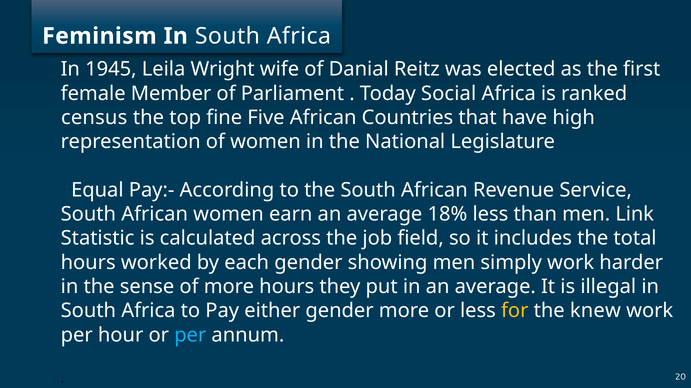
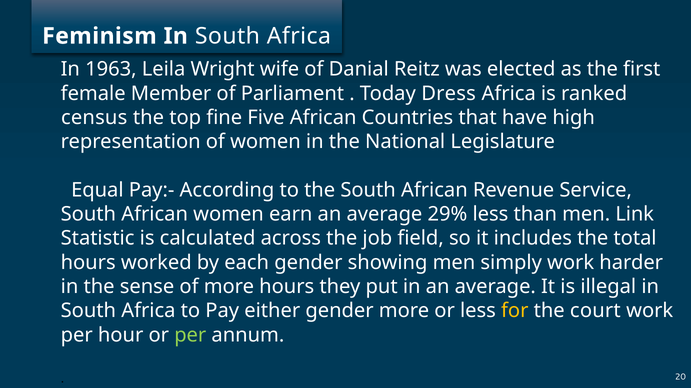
1945: 1945 -> 1963
Social: Social -> Dress
18%: 18% -> 29%
knew: knew -> court
per at (190, 336) colour: light blue -> light green
